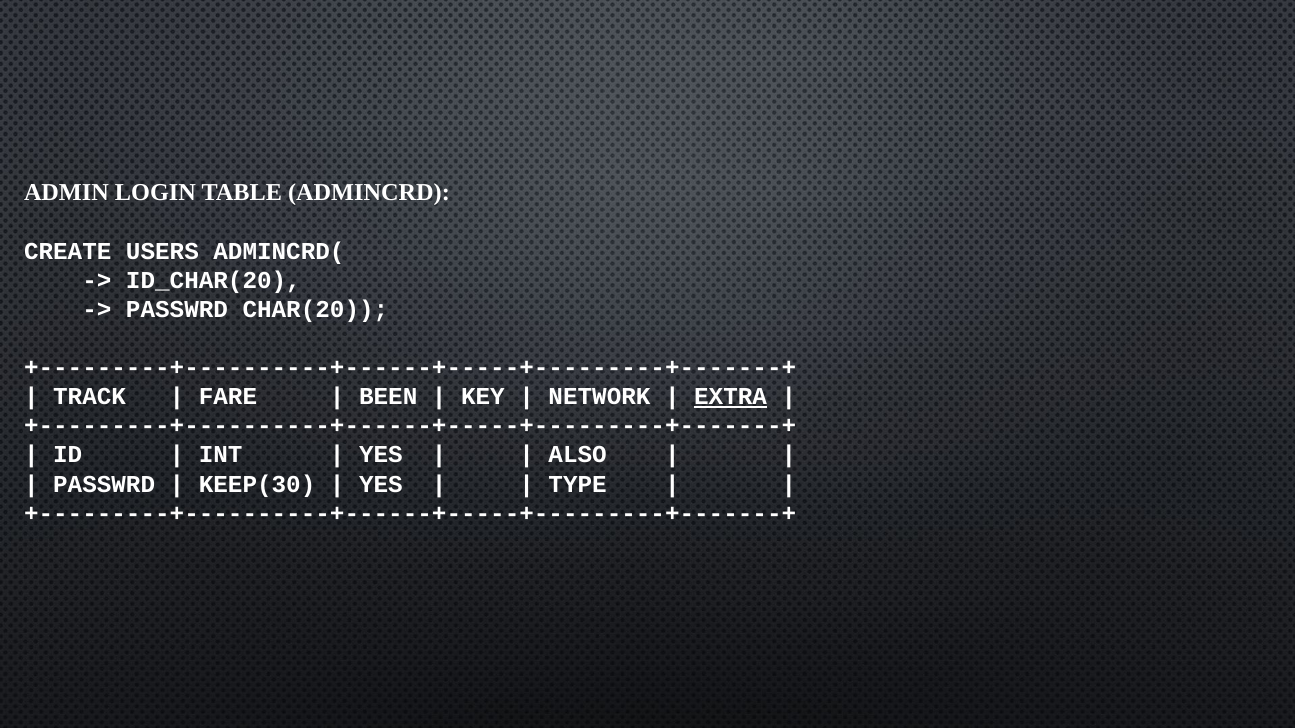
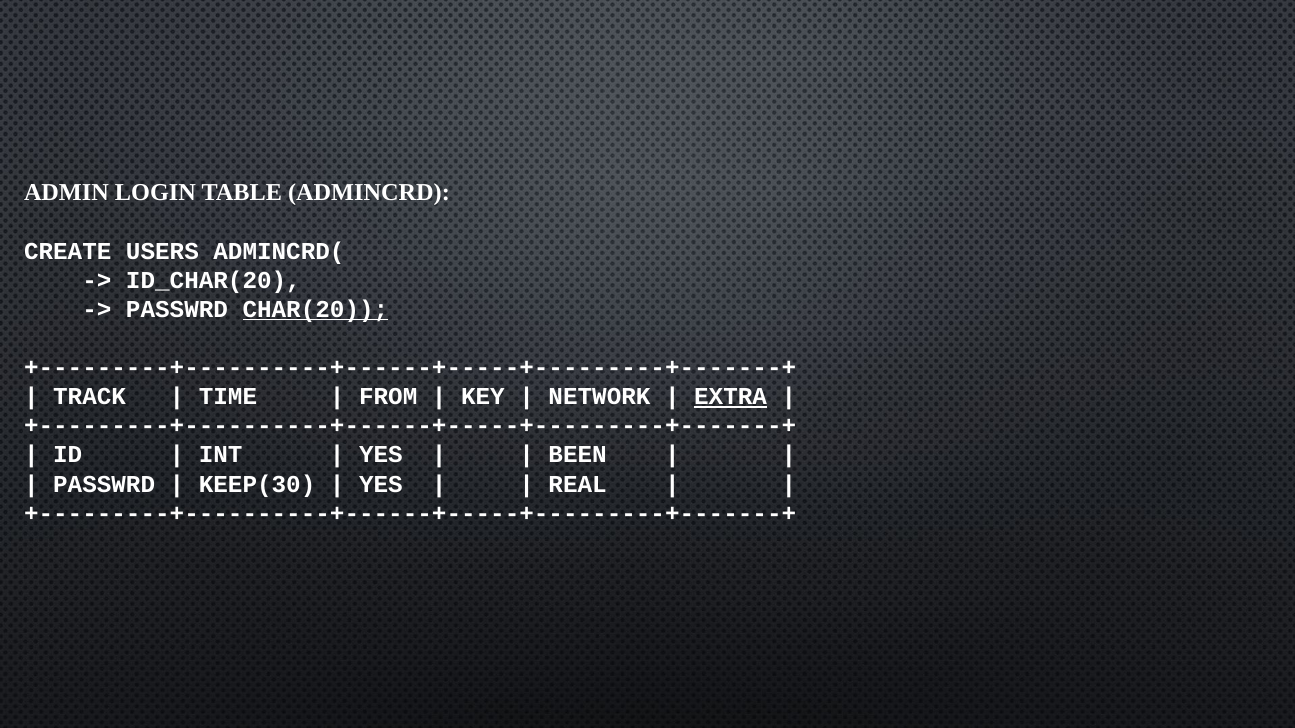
CHAR(20 underline: none -> present
FARE: FARE -> TIME
BEEN: BEEN -> FROM
ALSO: ALSO -> BEEN
TYPE: TYPE -> REAL
